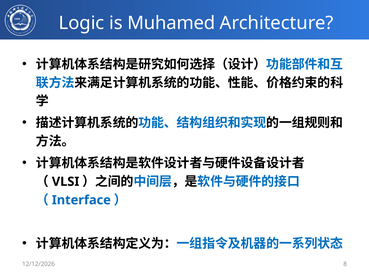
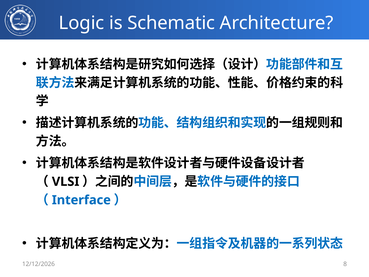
Muhamed: Muhamed -> Schematic
